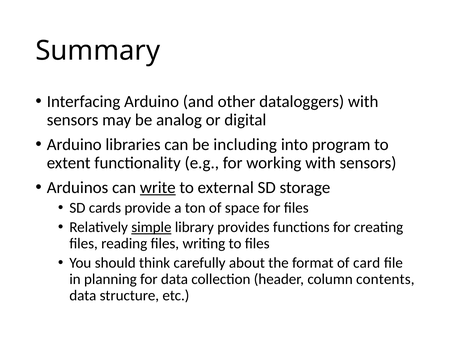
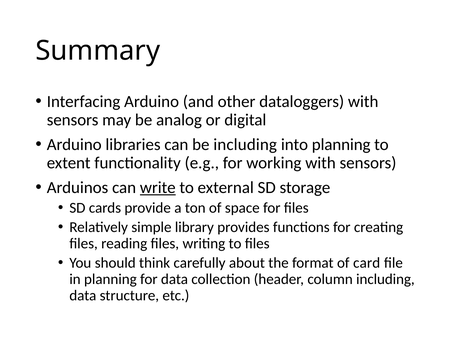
into program: program -> planning
simple underline: present -> none
column contents: contents -> including
